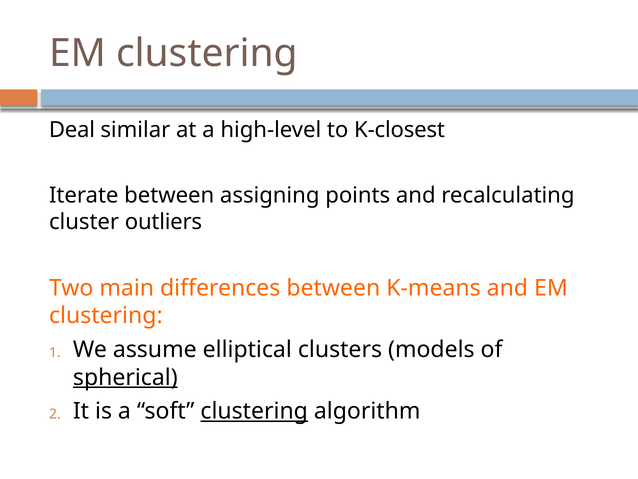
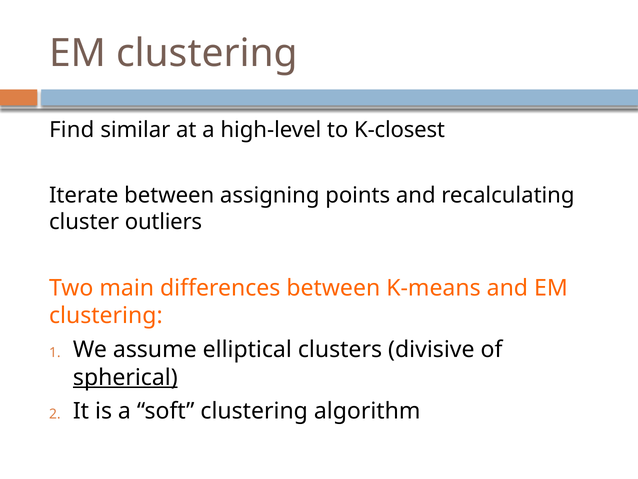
Deal: Deal -> Find
models: models -> divisive
clustering at (254, 411) underline: present -> none
